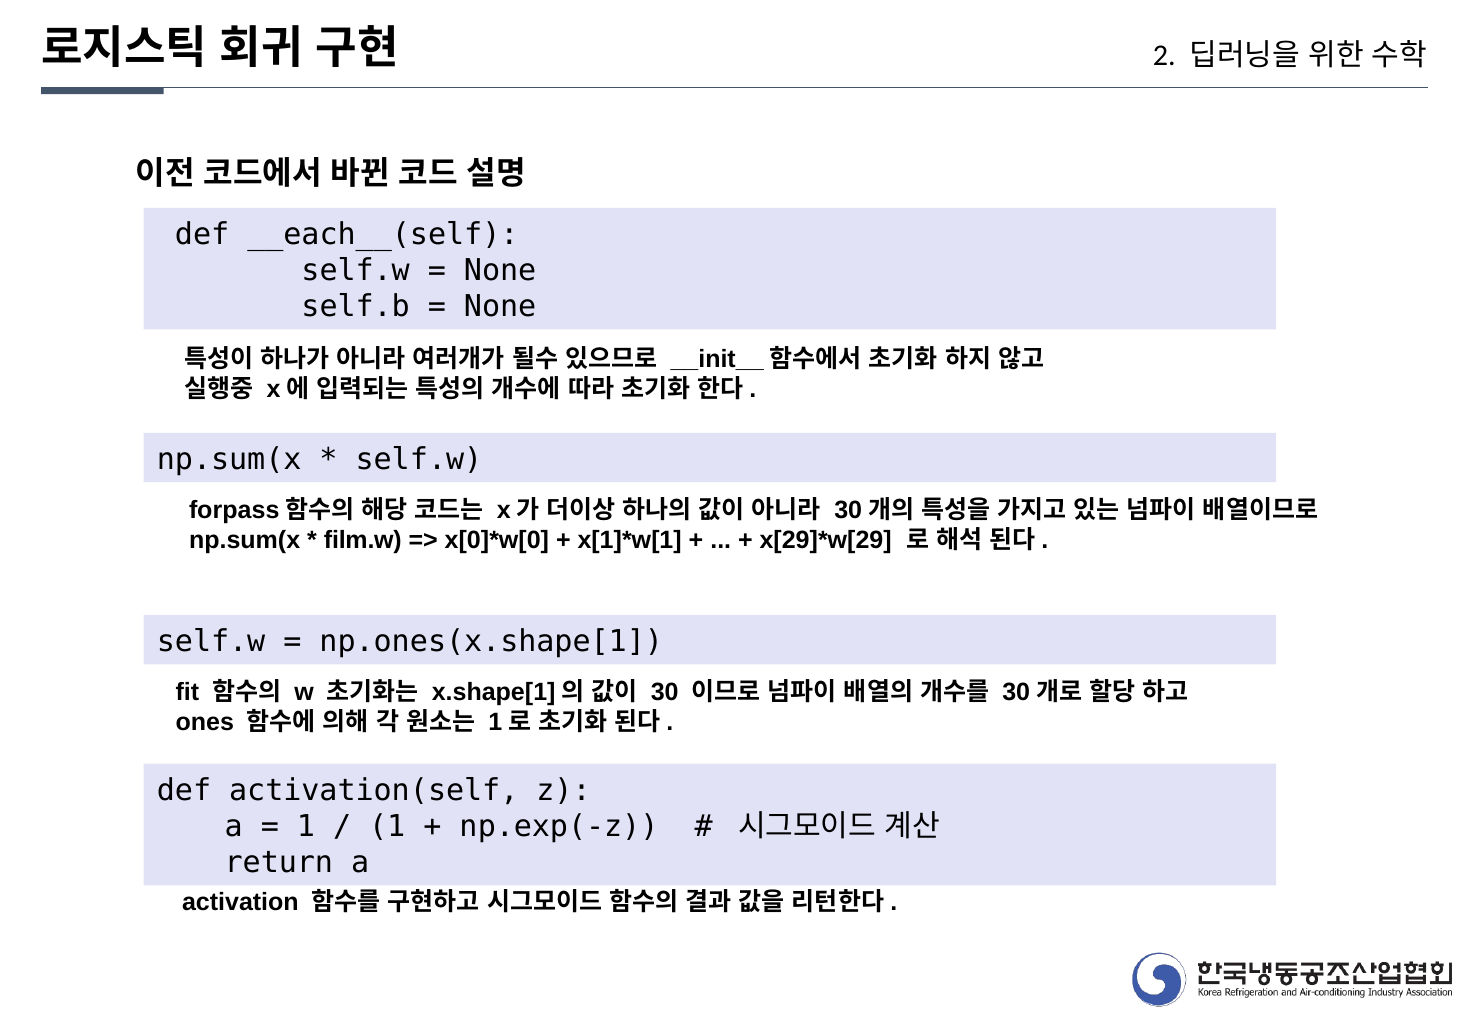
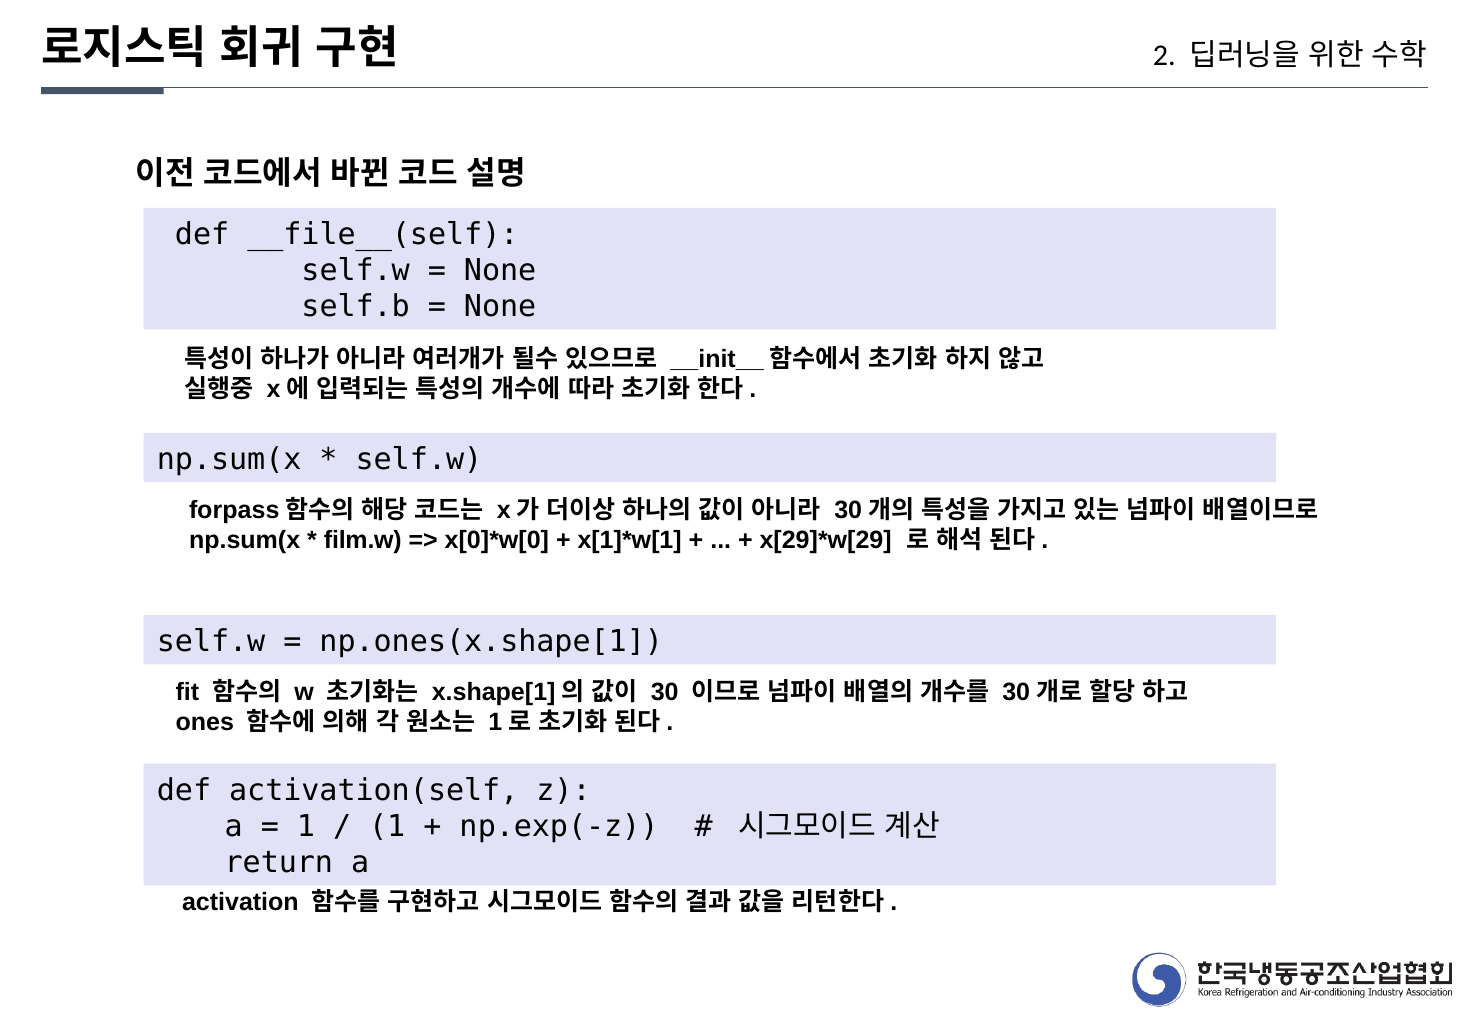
__each__(self: __each__(self -> __file__(self
